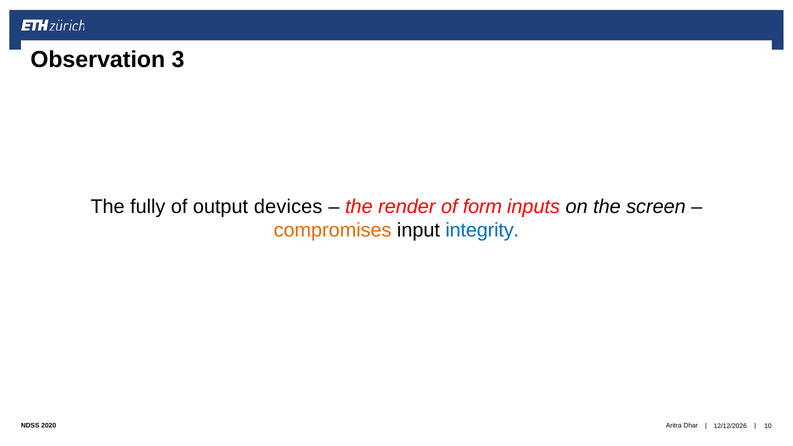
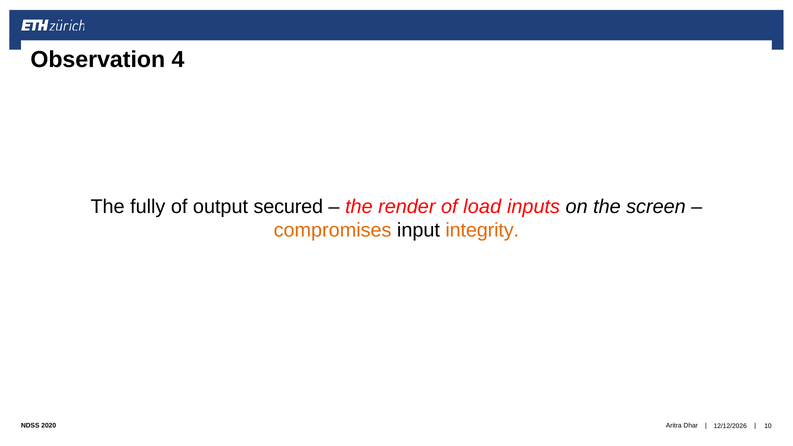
3: 3 -> 4
devices: devices -> secured
form: form -> load
integrity colour: blue -> orange
